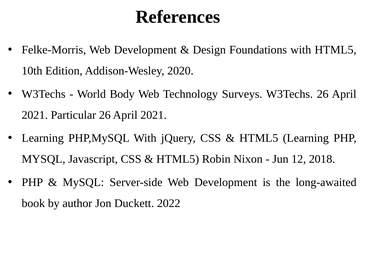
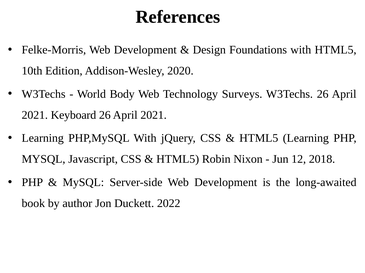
Particular: Particular -> Keyboard
